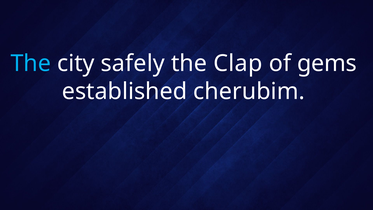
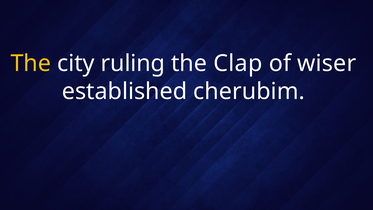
The at (31, 63) colour: light blue -> yellow
safely: safely -> ruling
gems: gems -> wiser
